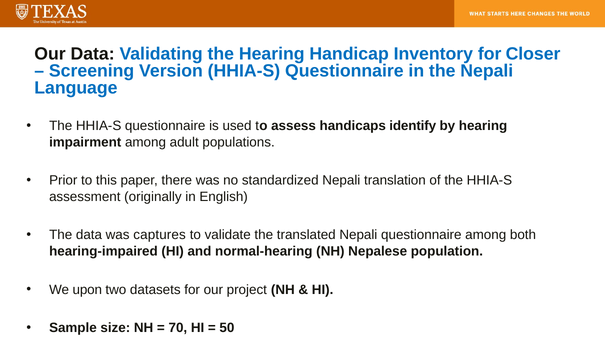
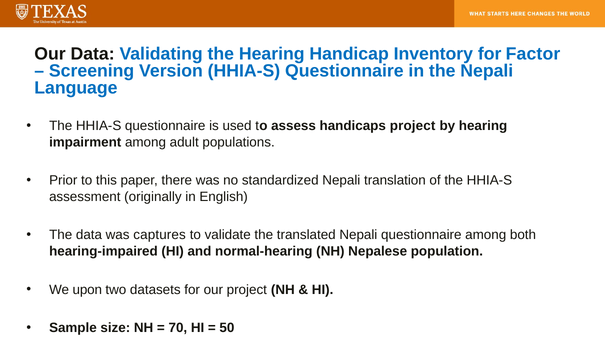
Closer: Closer -> Factor
handicaps identify: identify -> project
